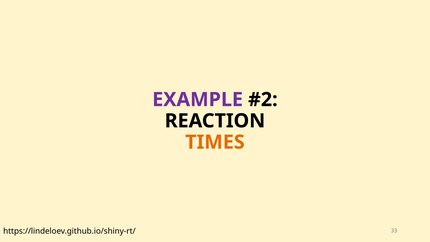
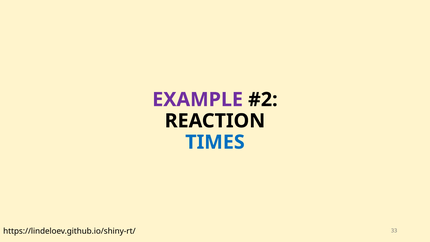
TIMES colour: orange -> blue
